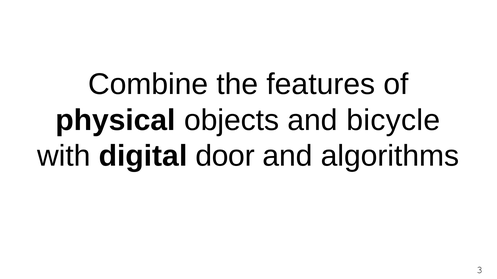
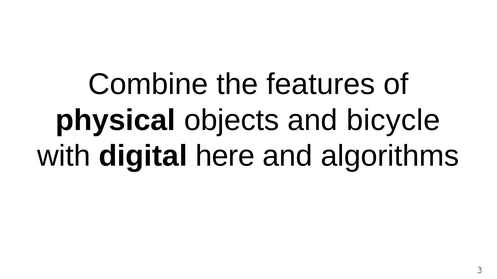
door: door -> here
